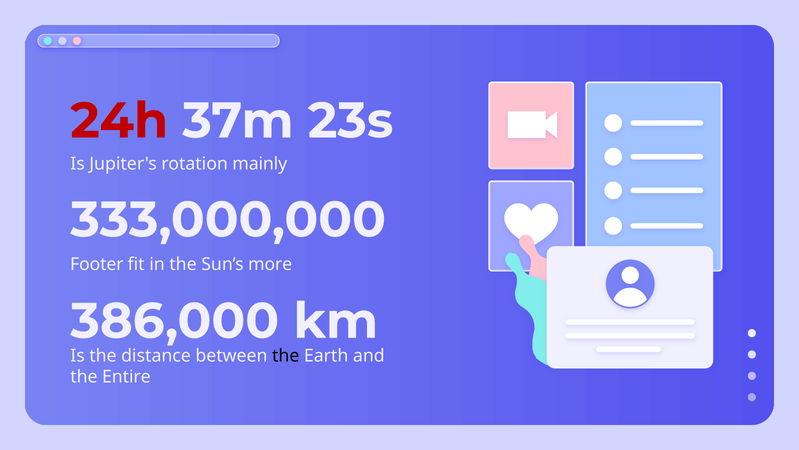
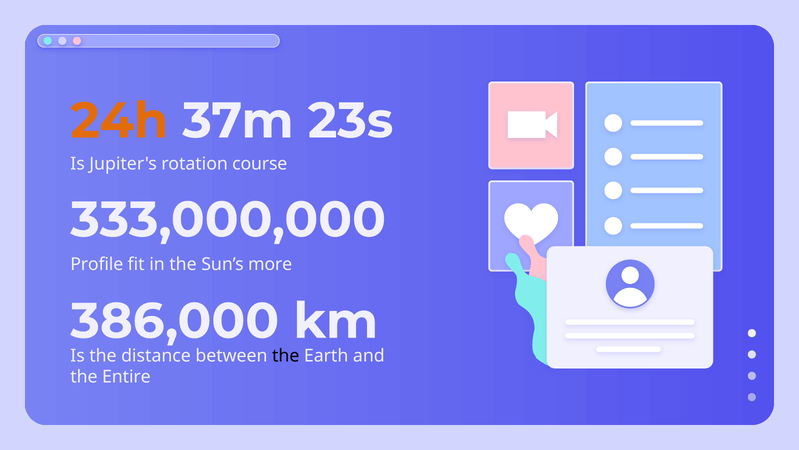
24h colour: red -> orange
mainly: mainly -> course
Footer: Footer -> Profile
